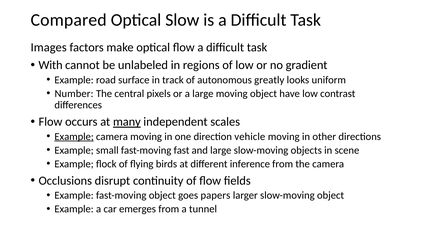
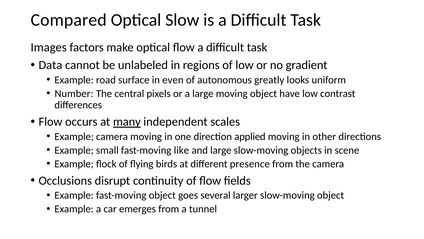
With: With -> Data
track: track -> even
Example at (74, 136) underline: present -> none
vehicle: vehicle -> applied
fast: fast -> like
inference: inference -> presence
papers: papers -> several
